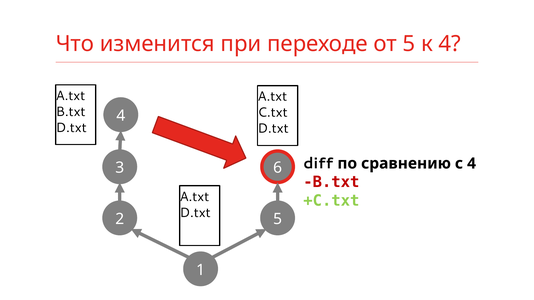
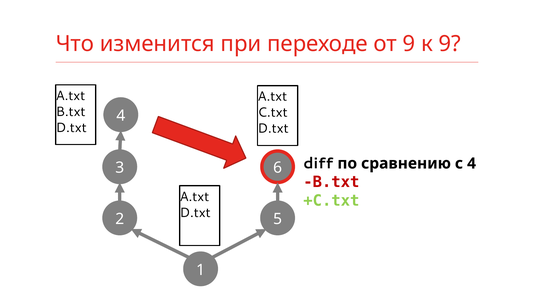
от 5: 5 -> 9
к 4: 4 -> 9
